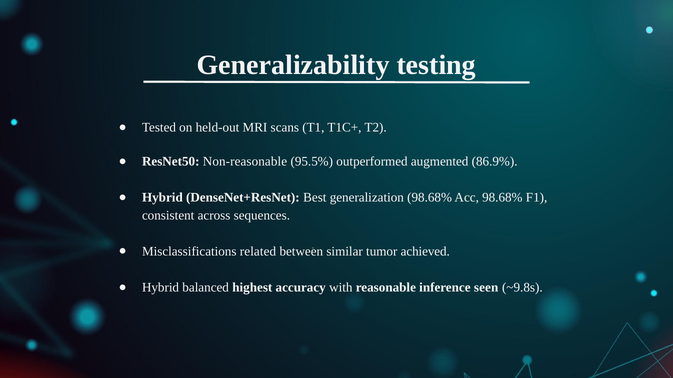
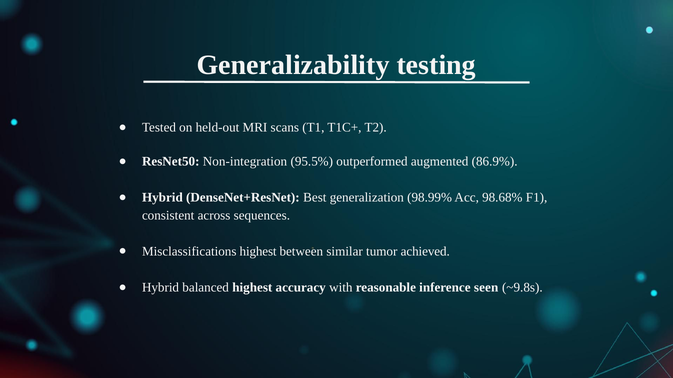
Non-reasonable: Non-reasonable -> Non-integration
generalization 98.68%: 98.68% -> 98.99%
Misclassifications related: related -> highest
